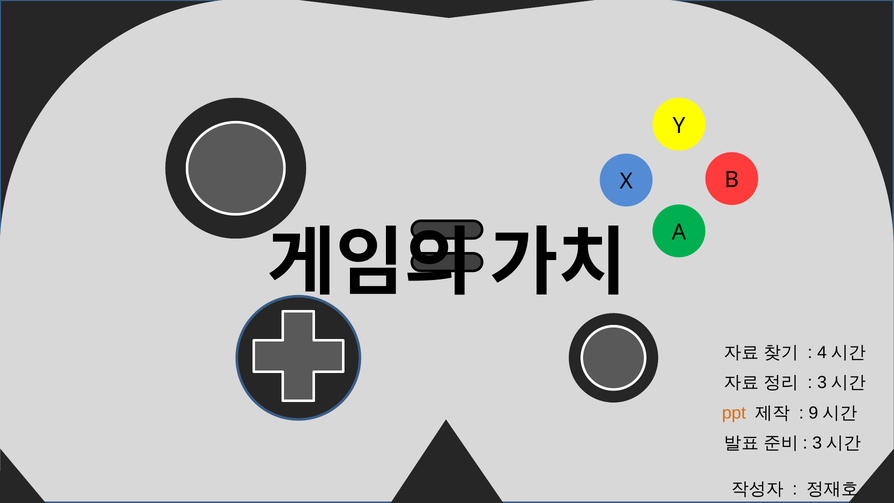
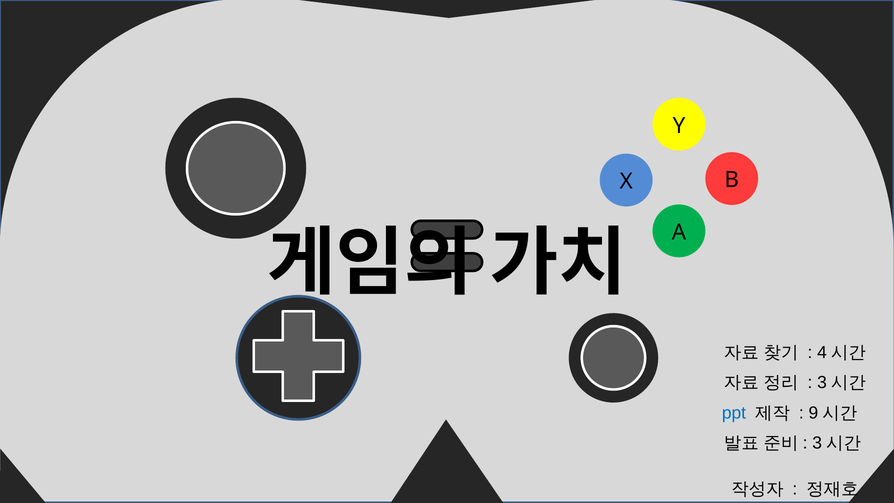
ppt colour: orange -> blue
